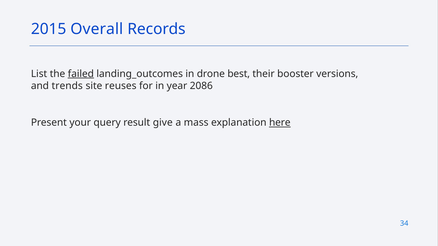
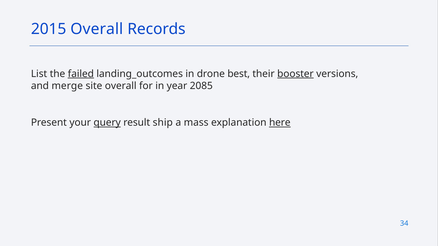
booster underline: none -> present
trends: trends -> merge
site reuses: reuses -> overall
2086: 2086 -> 2085
query underline: none -> present
give: give -> ship
